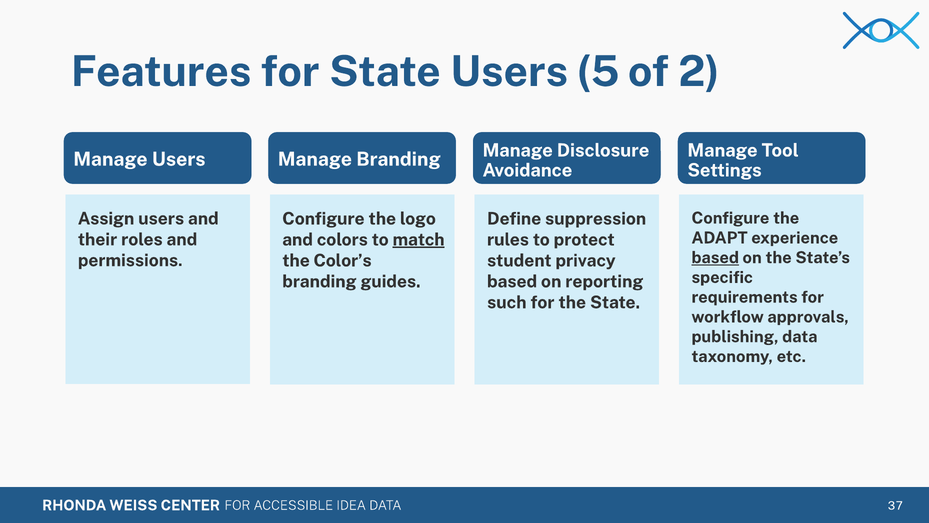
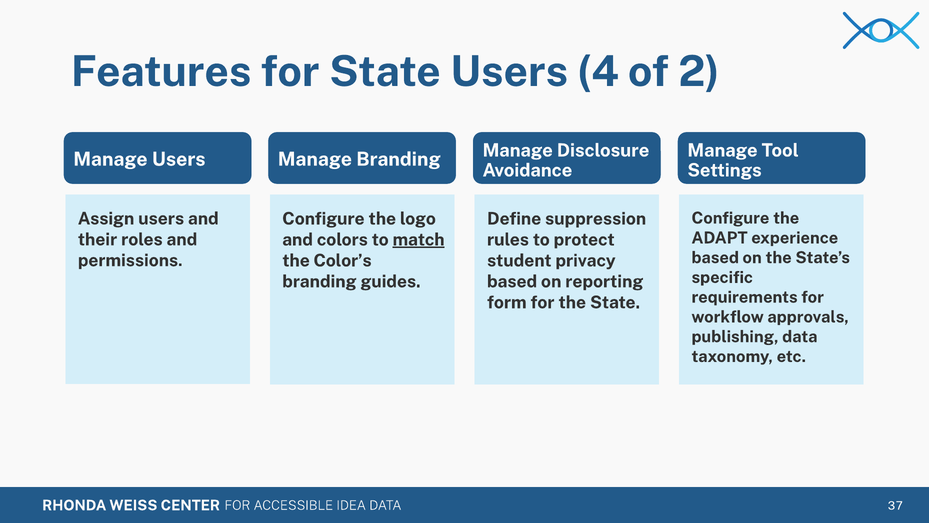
5: 5 -> 4
based at (715, 257) underline: present -> none
such: such -> form
